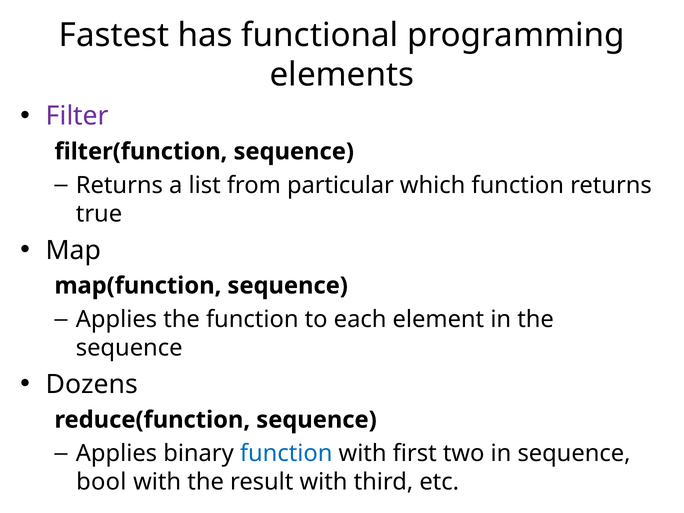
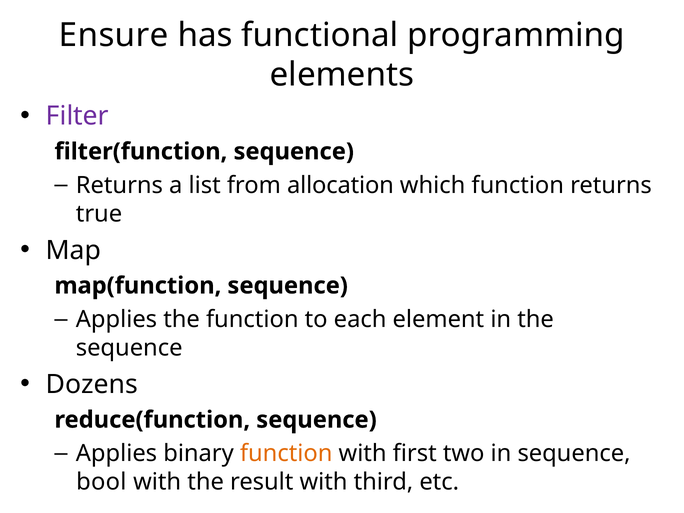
Fastest: Fastest -> Ensure
particular: particular -> allocation
function at (286, 454) colour: blue -> orange
